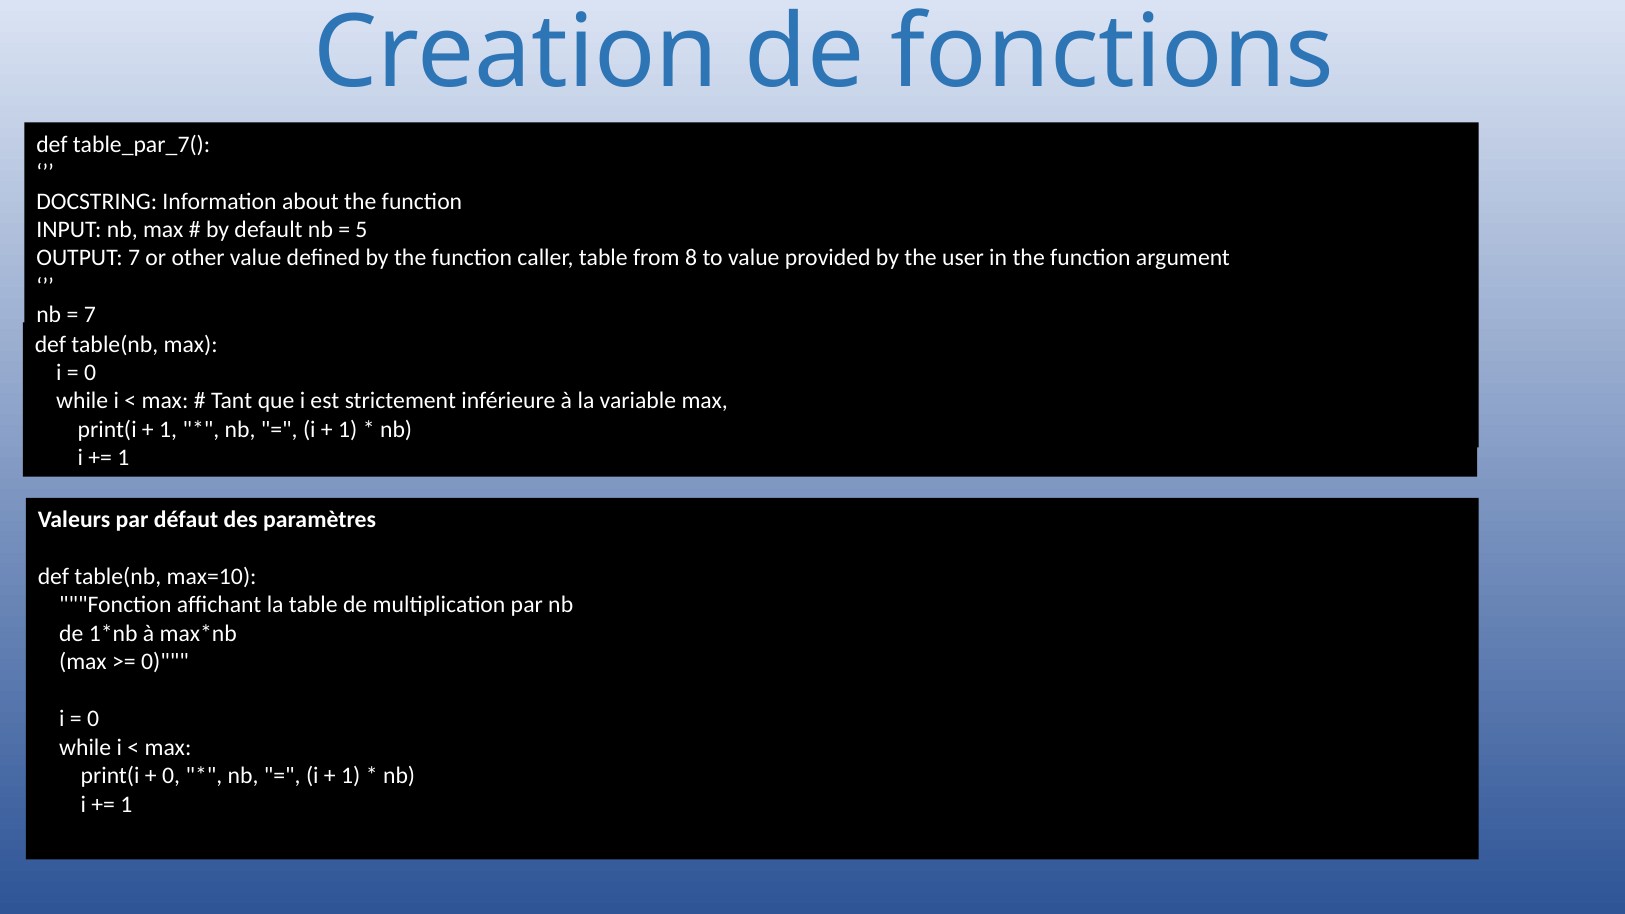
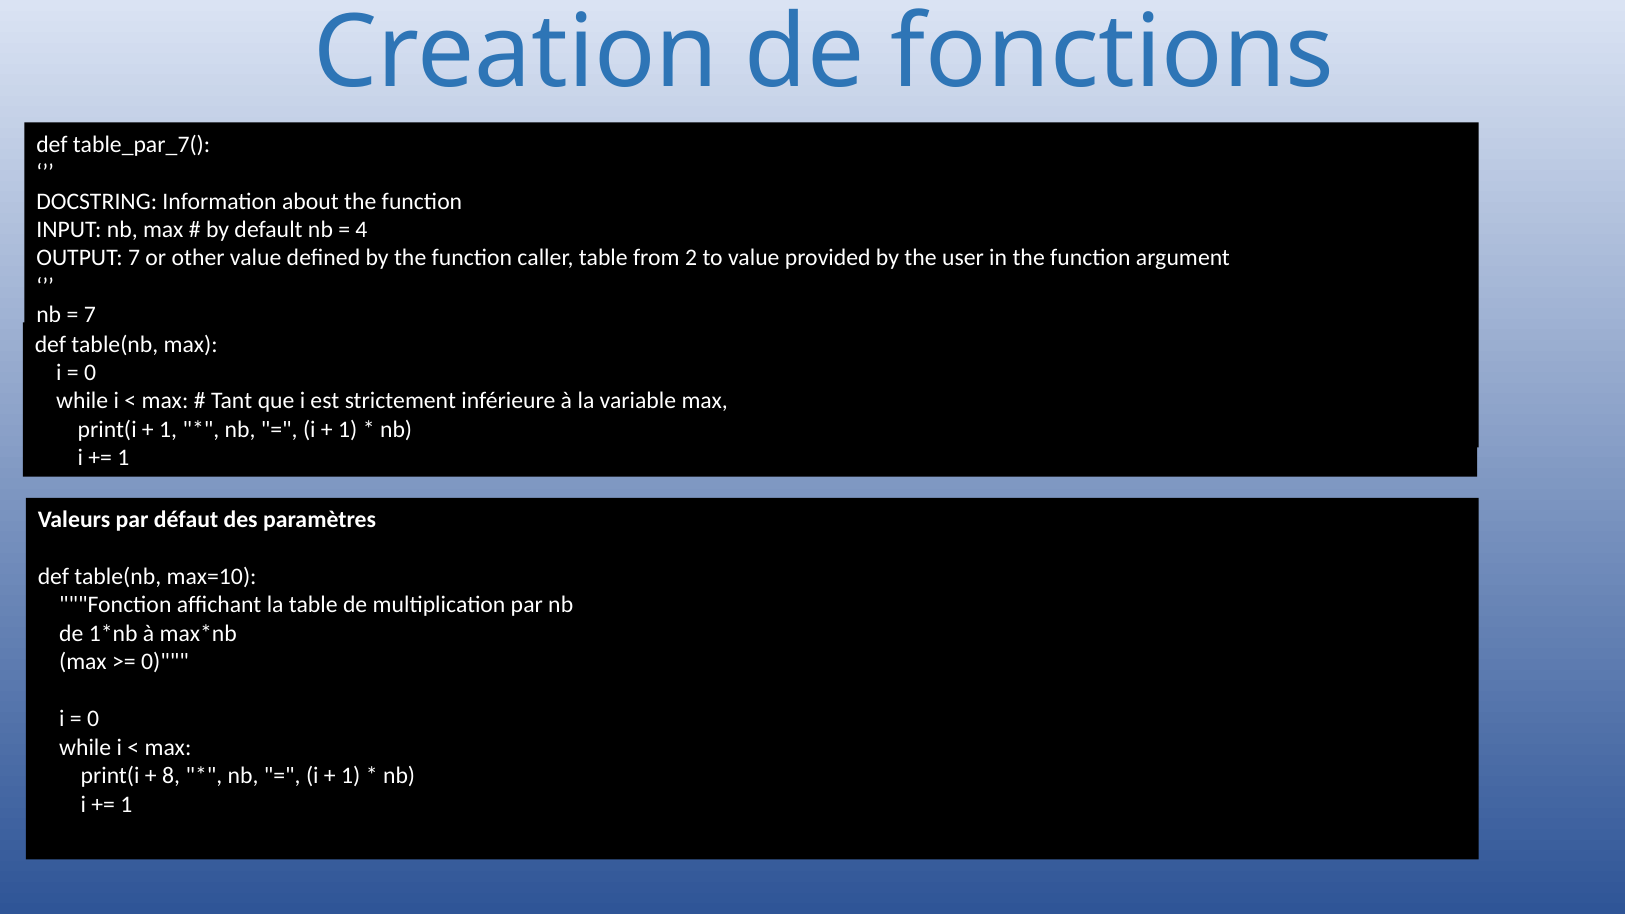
5: 5 -> 4
8: 8 -> 2
0 at (171, 776): 0 -> 8
